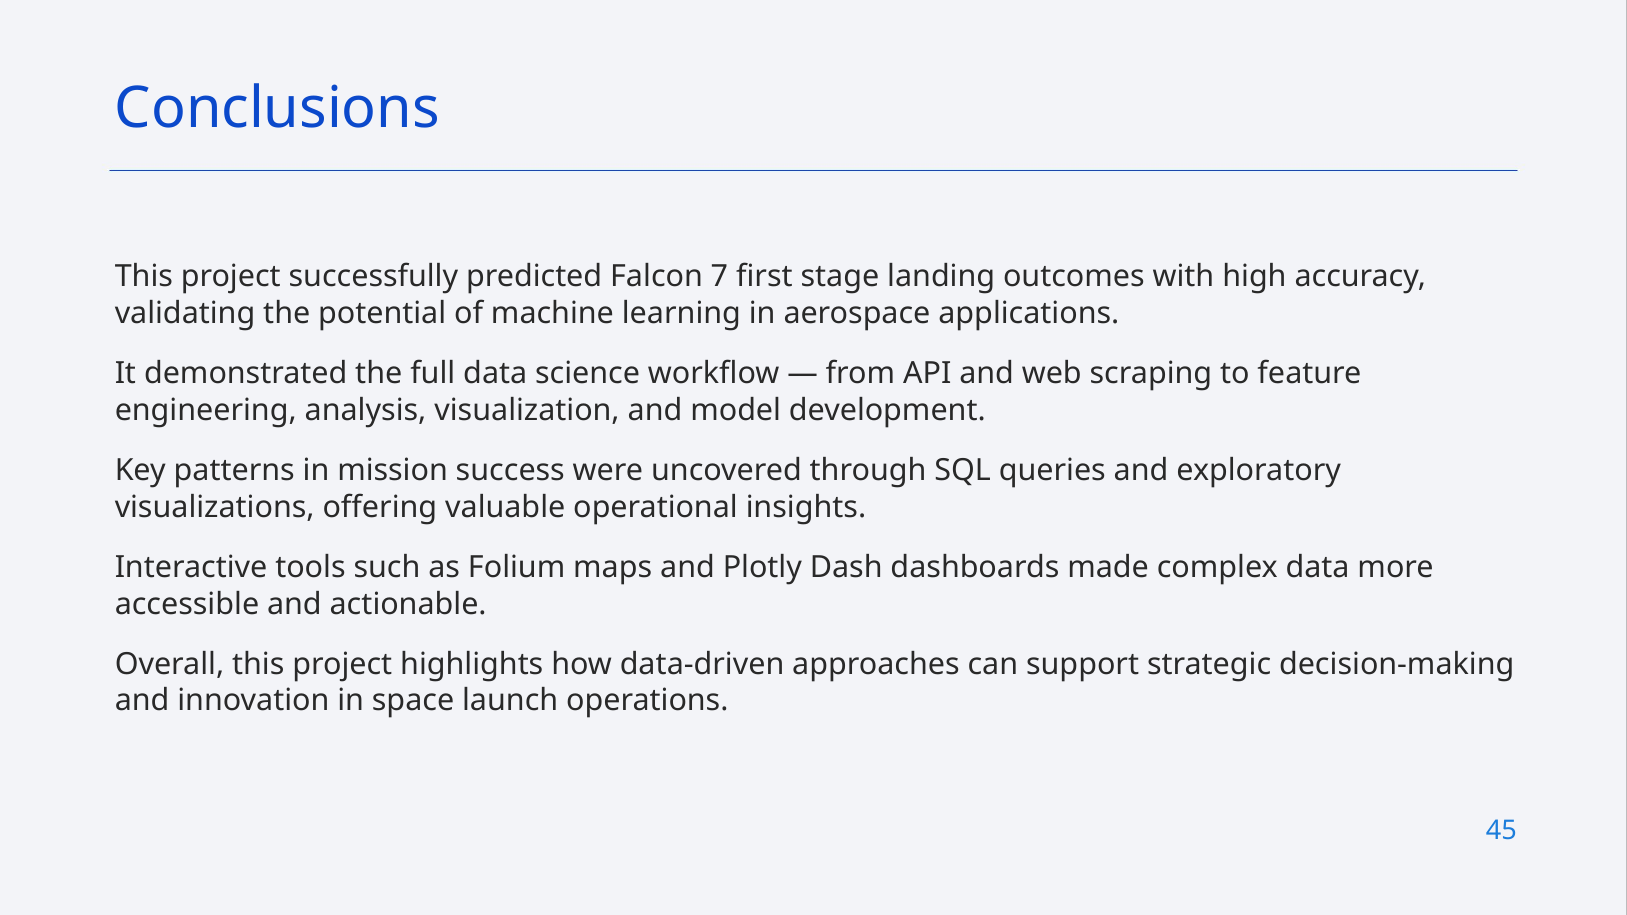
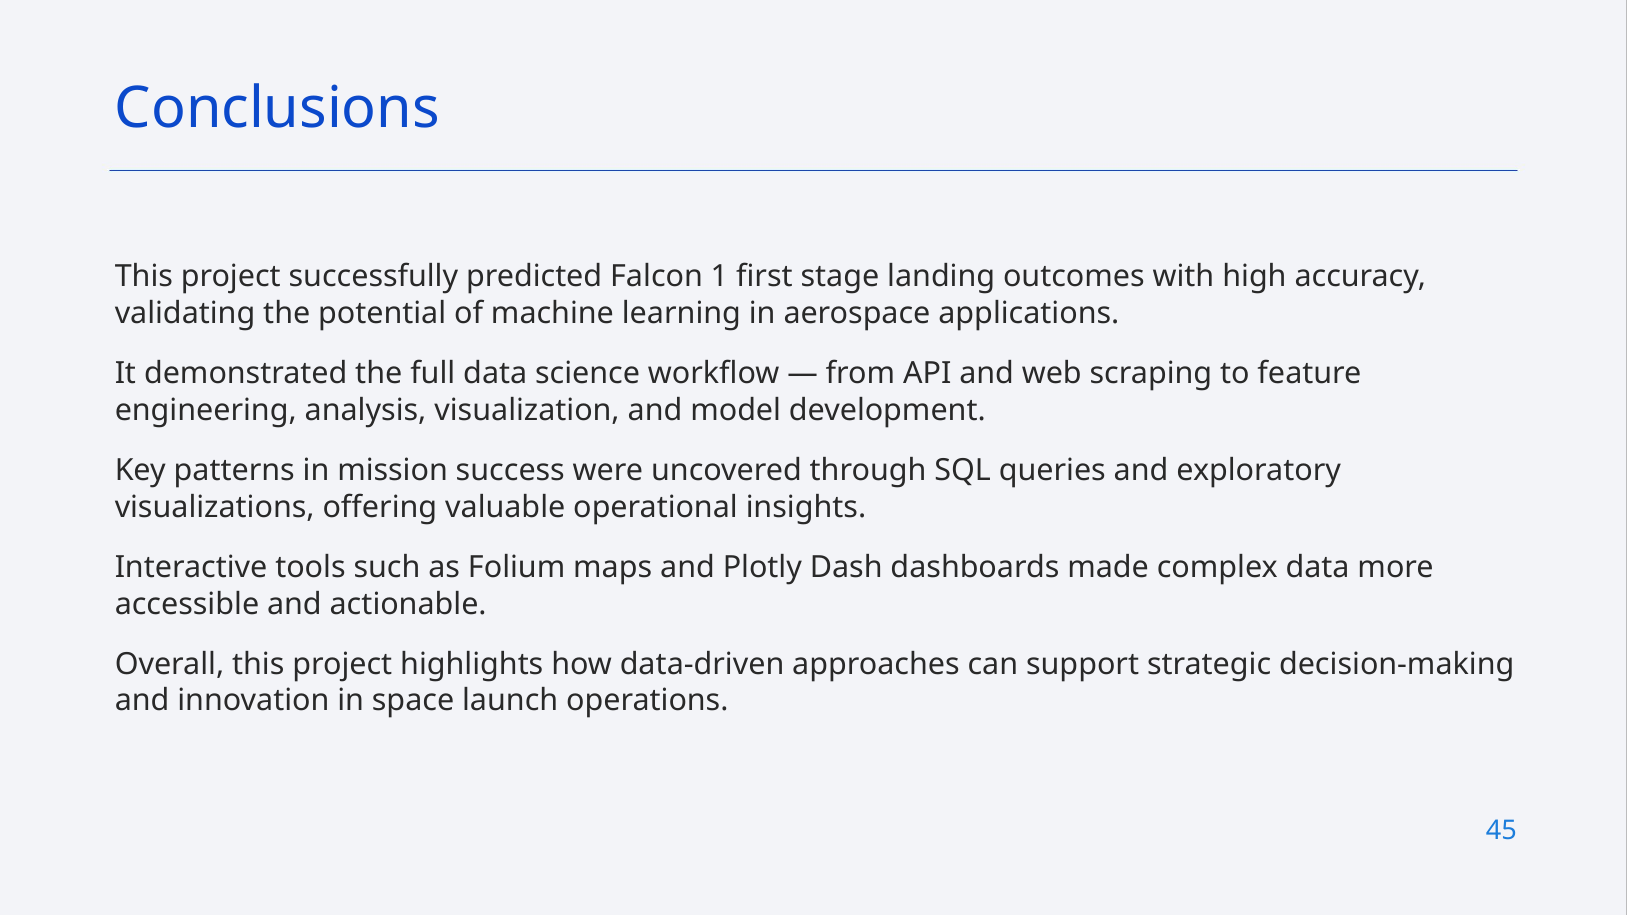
7: 7 -> 1
